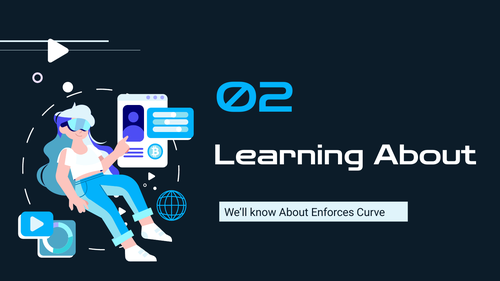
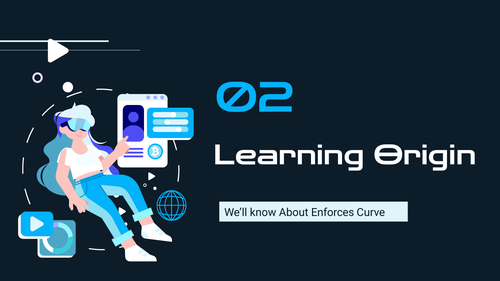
Learning About: About -> Origin
